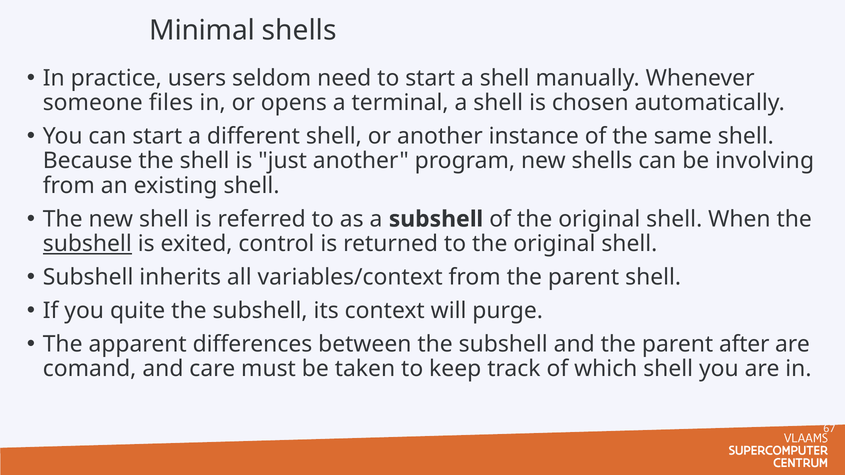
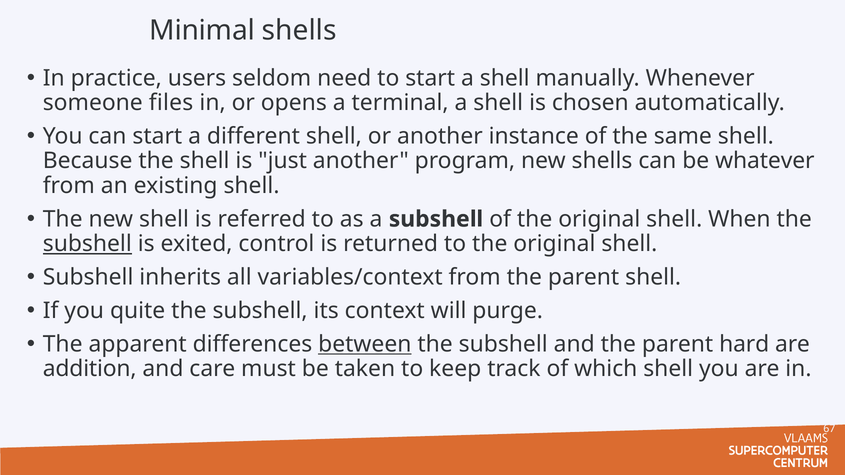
involving: involving -> whatever
between underline: none -> present
after: after -> hard
comand: comand -> addition
